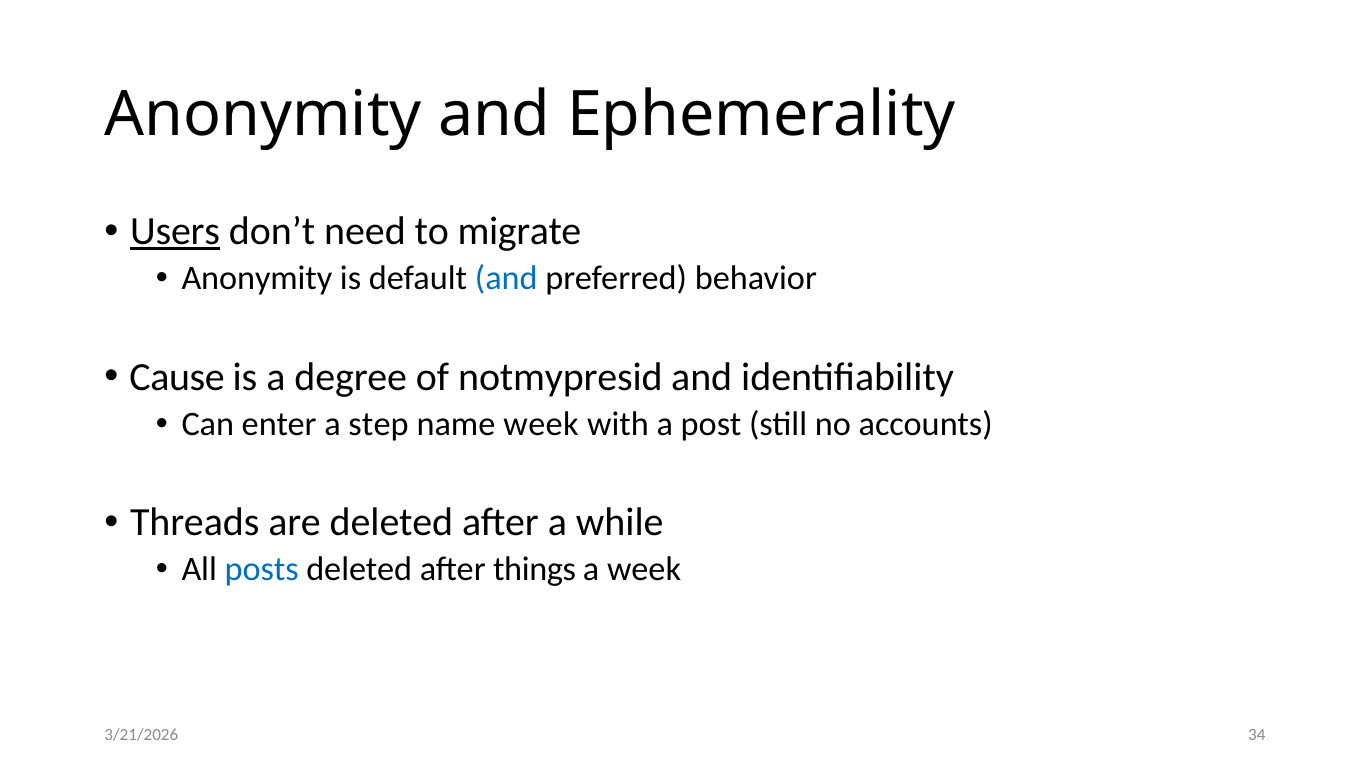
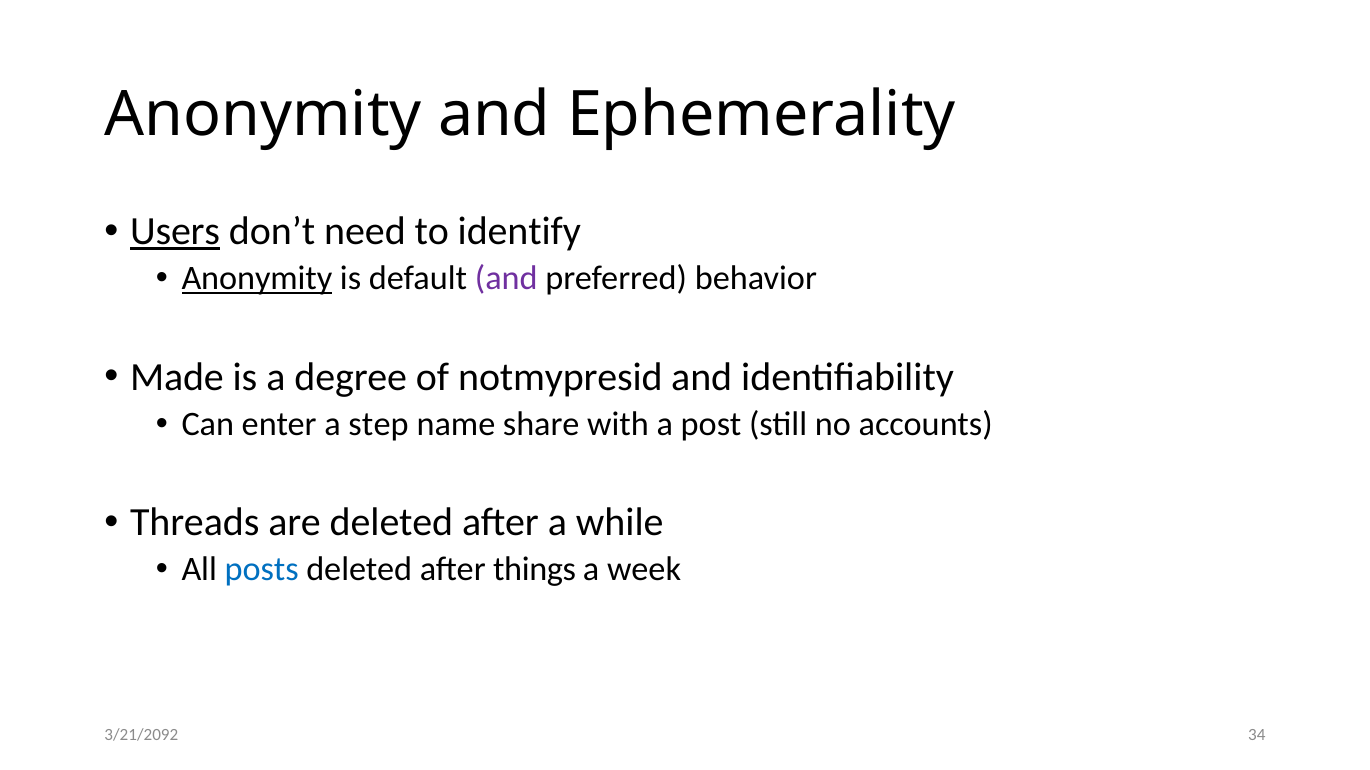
migrate: migrate -> identify
Anonymity at (257, 279) underline: none -> present
and at (506, 279) colour: blue -> purple
Cause: Cause -> Made
name week: week -> share
3/21/2026: 3/21/2026 -> 3/21/2092
